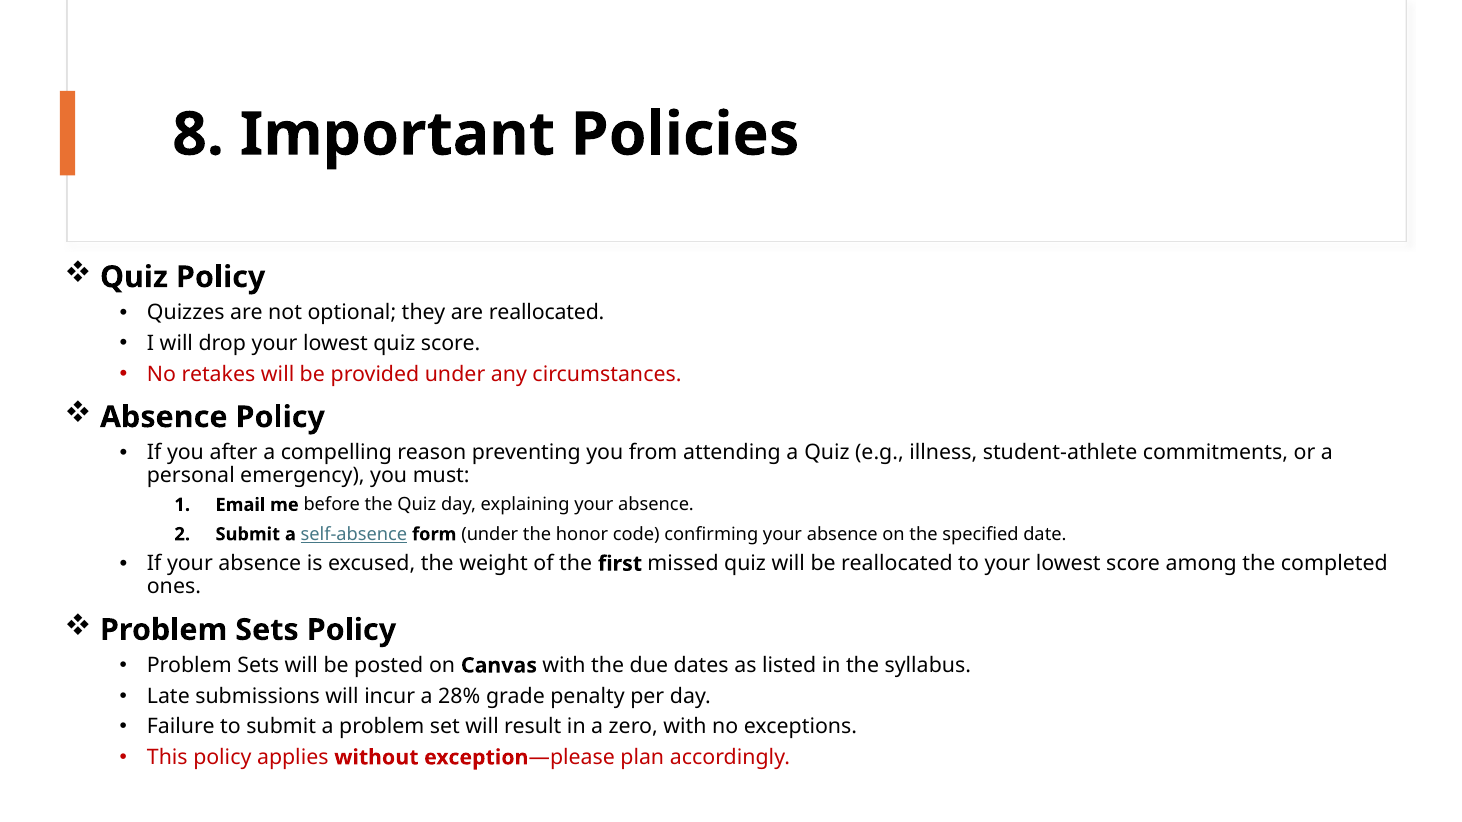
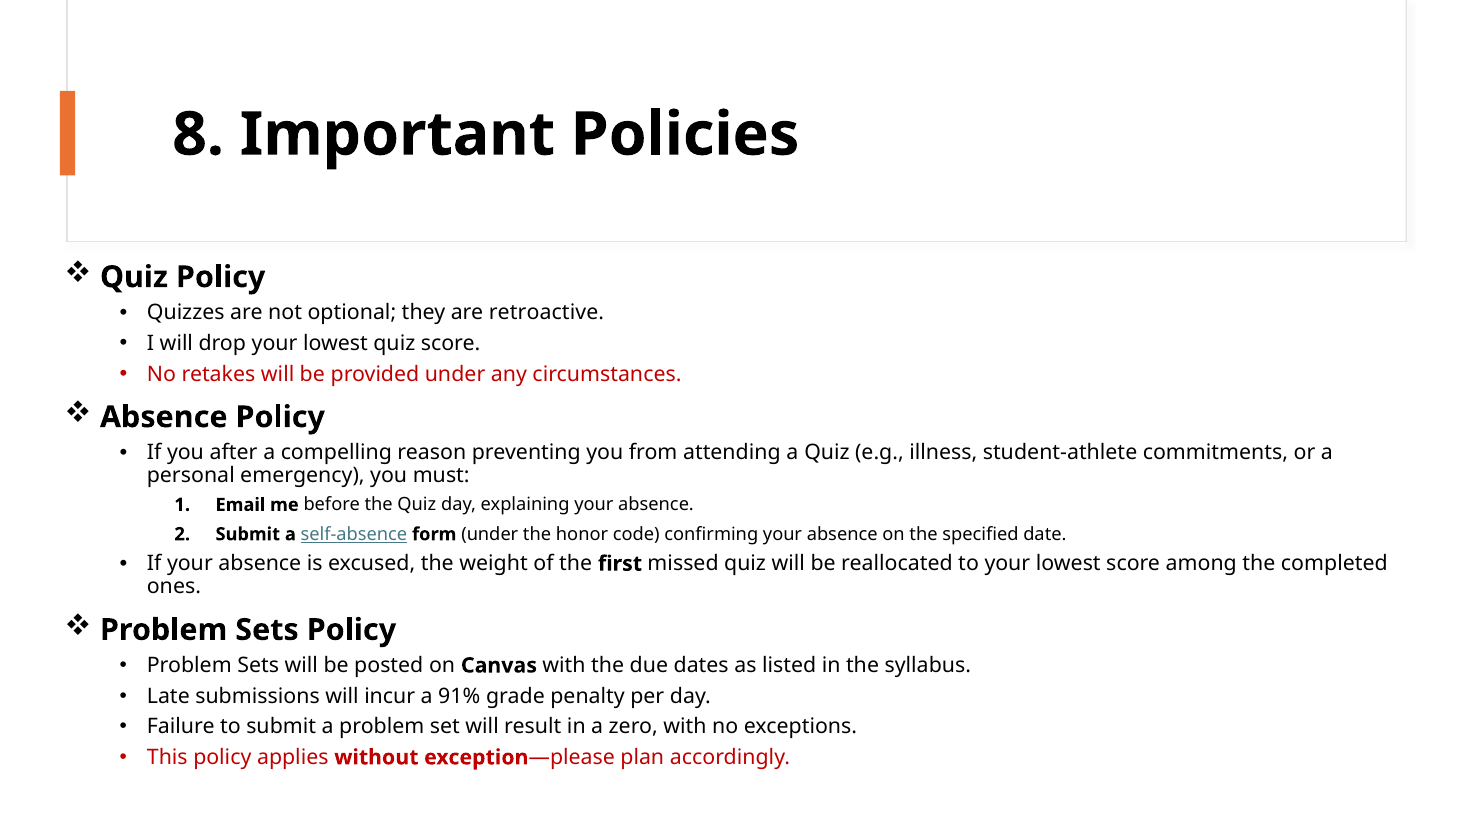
are reallocated: reallocated -> retroactive
28%: 28% -> 91%
